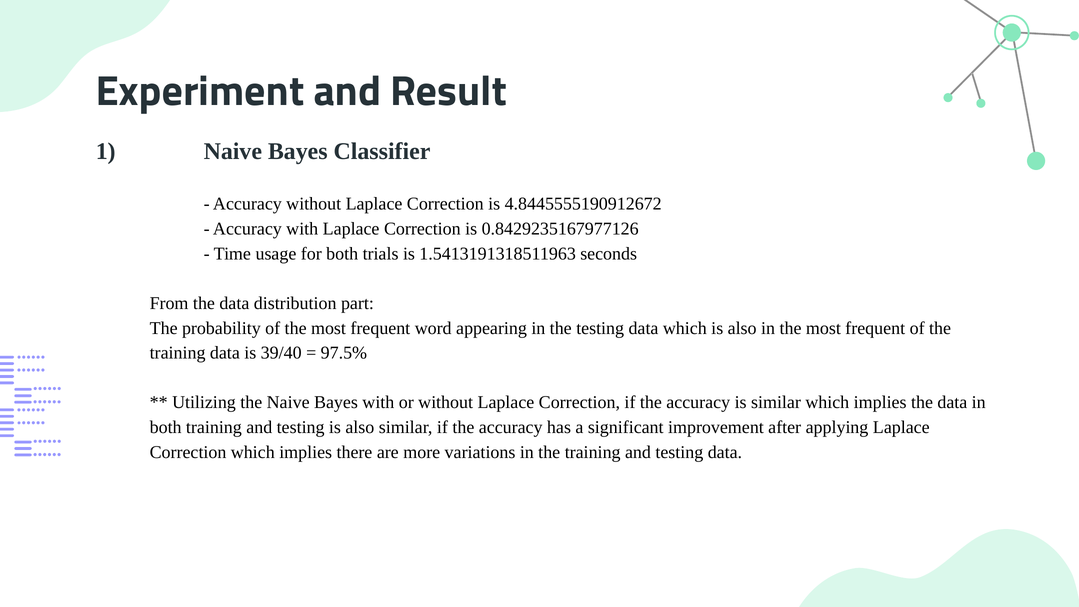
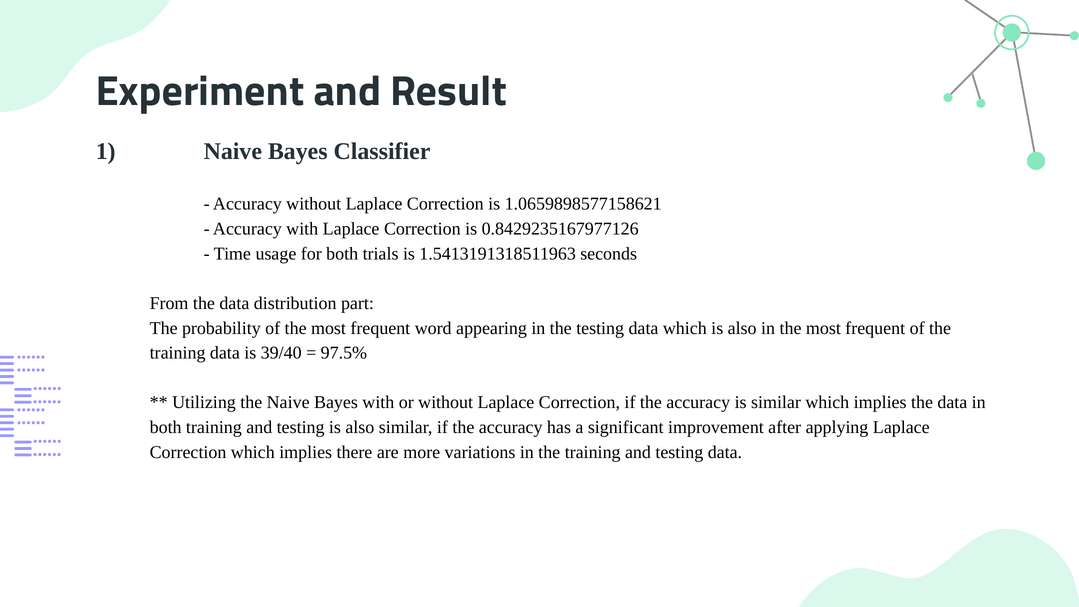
4.8445555190912672: 4.8445555190912672 -> 1.0659898577158621
